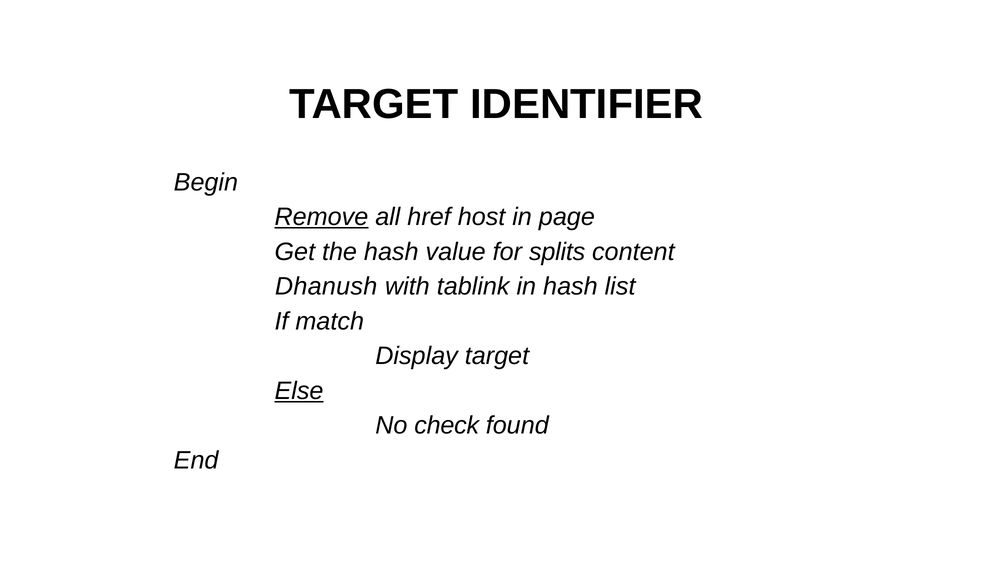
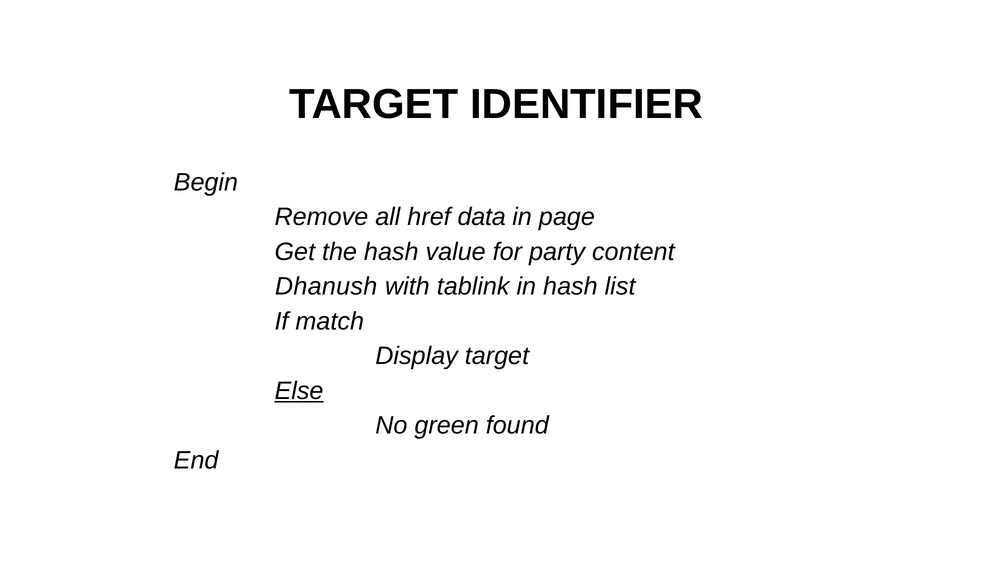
Remove underline: present -> none
host: host -> data
splits: splits -> party
check: check -> green
